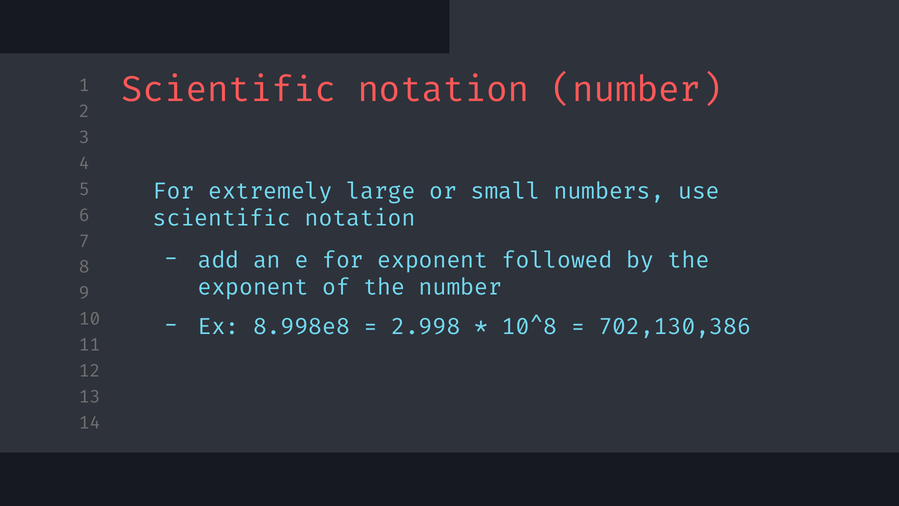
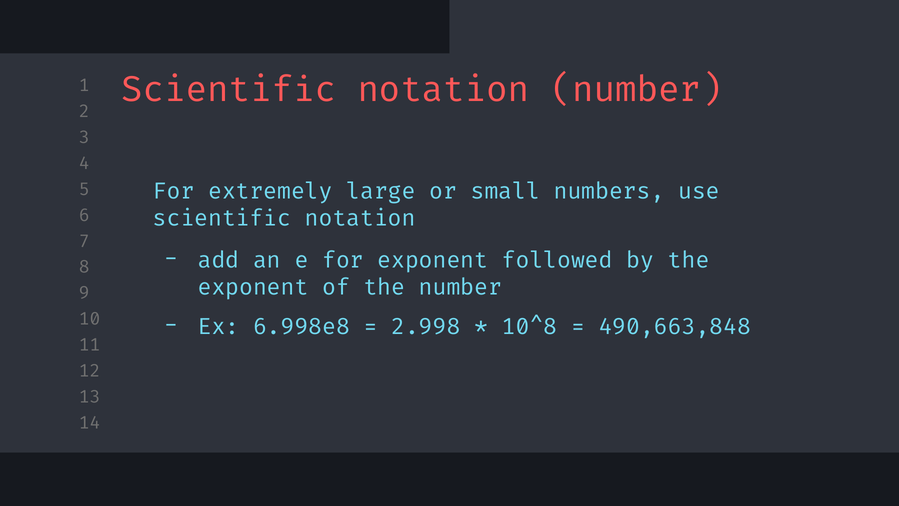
8.998e8: 8.998e8 -> 6.998e8
702,130,386: 702,130,386 -> 490,663,848
